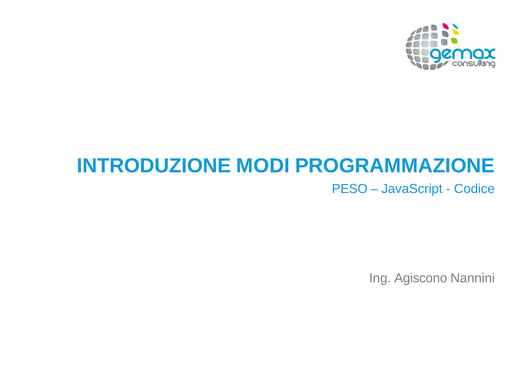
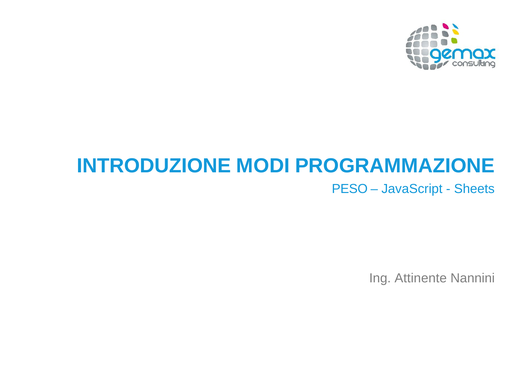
Codice: Codice -> Sheets
Agiscono: Agiscono -> Attinente
